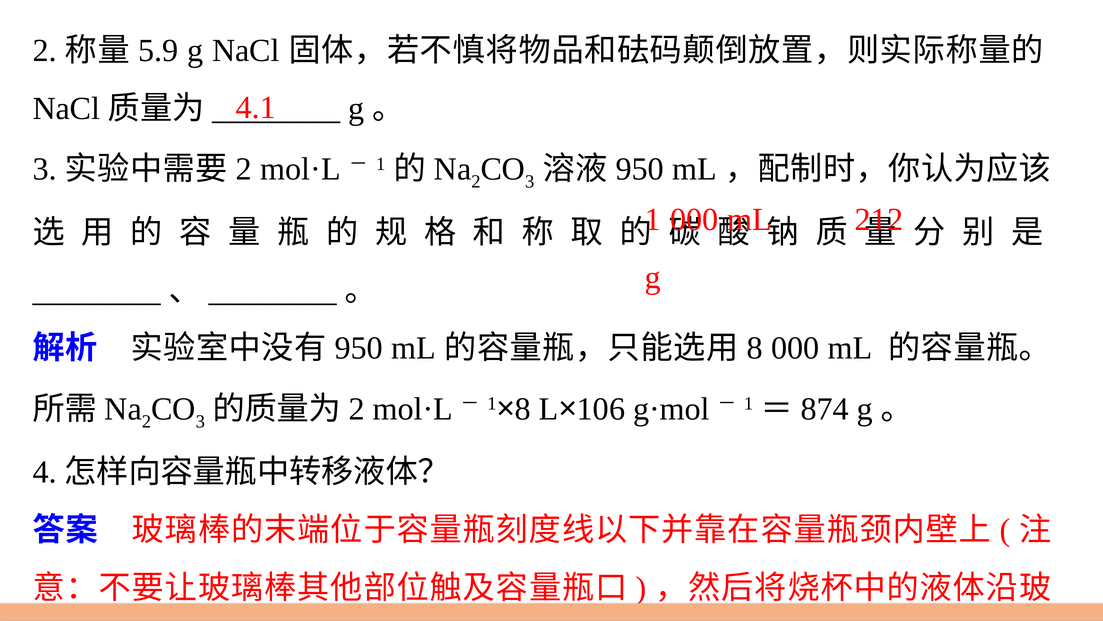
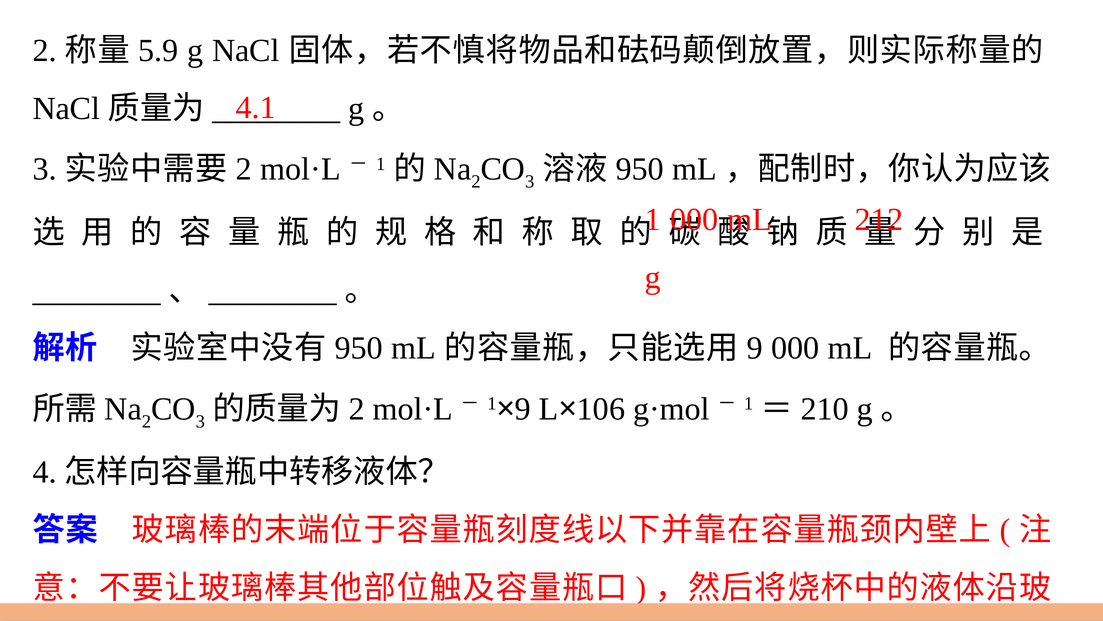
8 at (755, 348): 8 -> 9
8 at (523, 409): 8 -> 9
874: 874 -> 210
